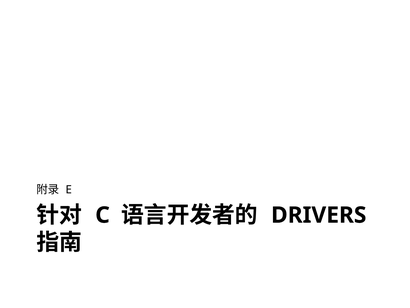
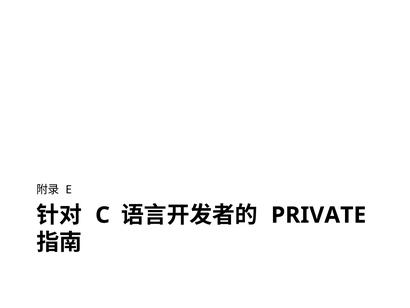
DRIVERS: DRIVERS -> PRIVATE
